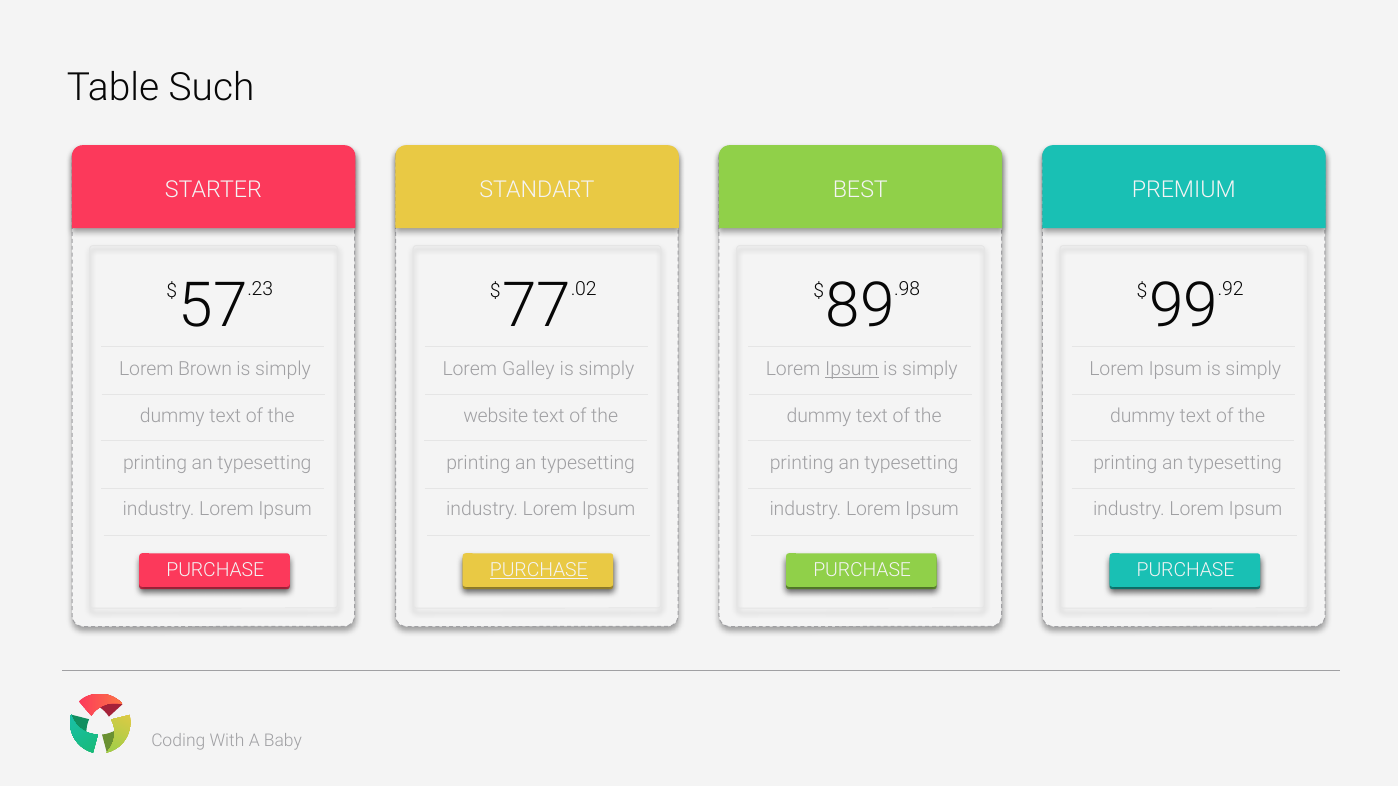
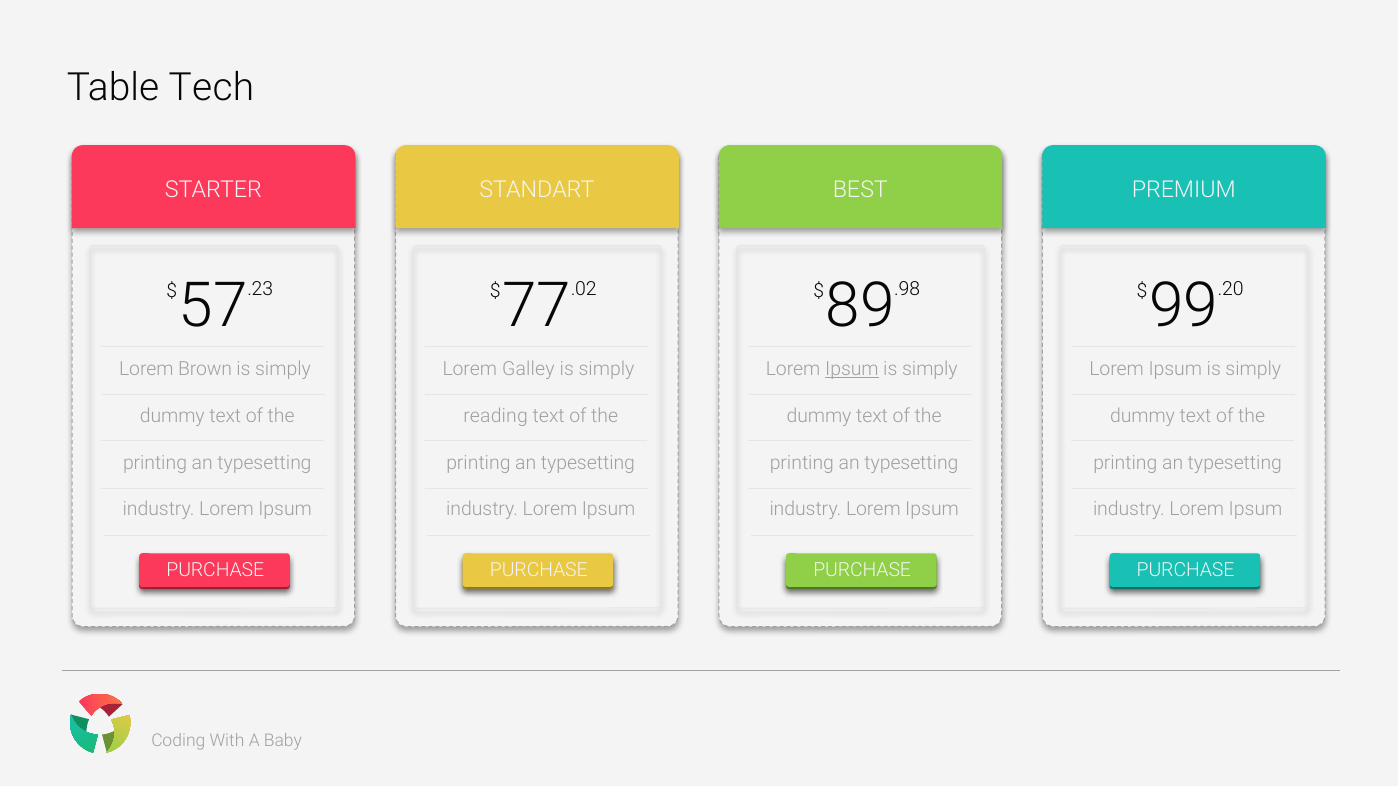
Such: Such -> Tech
.92: .92 -> .20
website: website -> reading
PURCHASE at (539, 570) underline: present -> none
